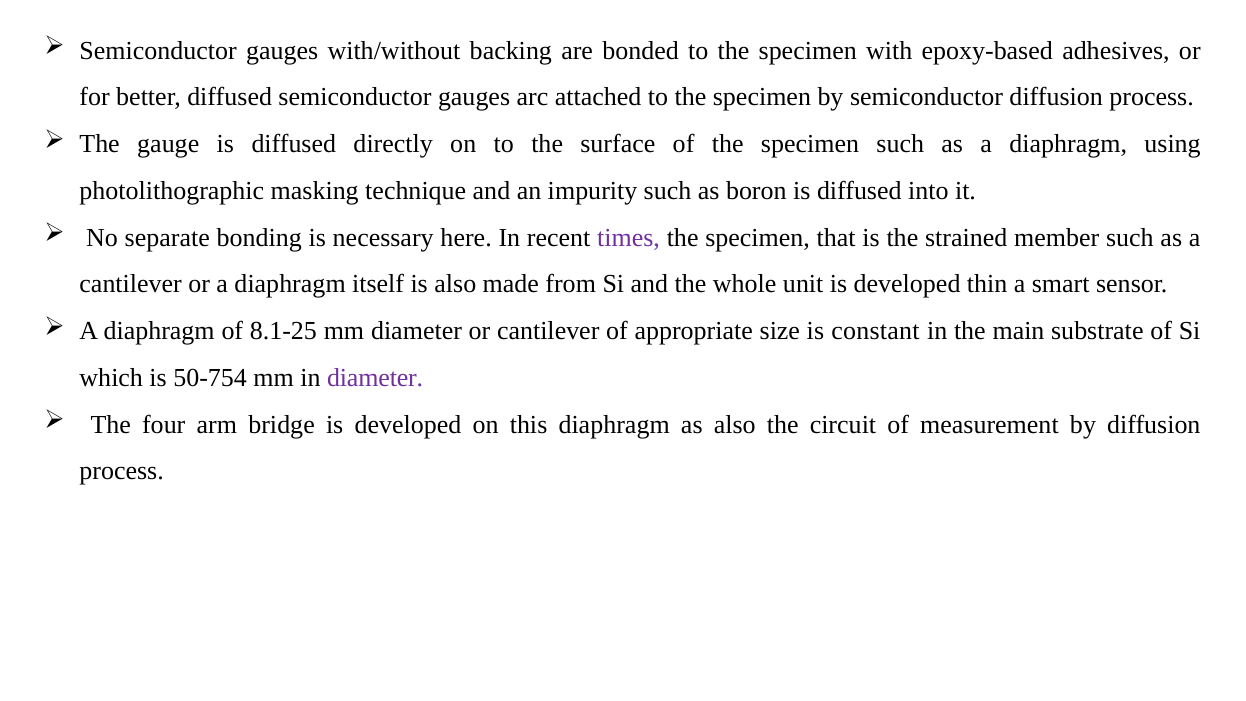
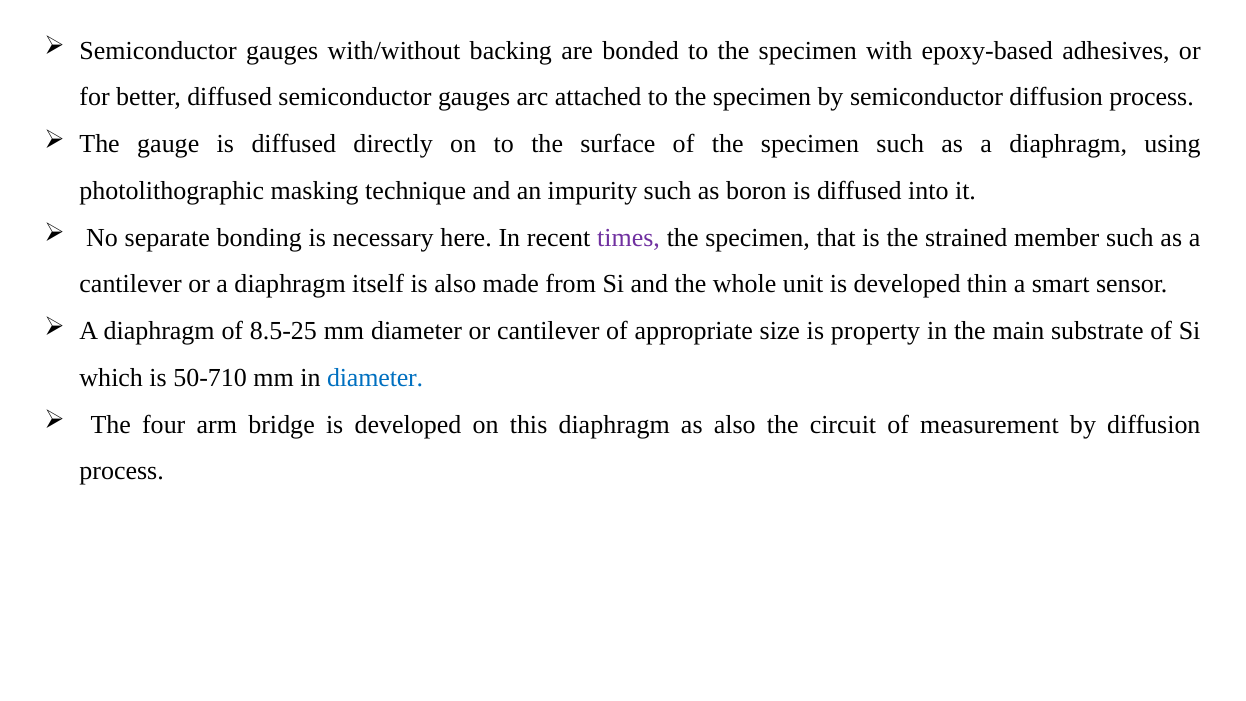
8.1-25: 8.1-25 -> 8.5-25
constant: constant -> property
50-754: 50-754 -> 50-710
diameter at (375, 378) colour: purple -> blue
